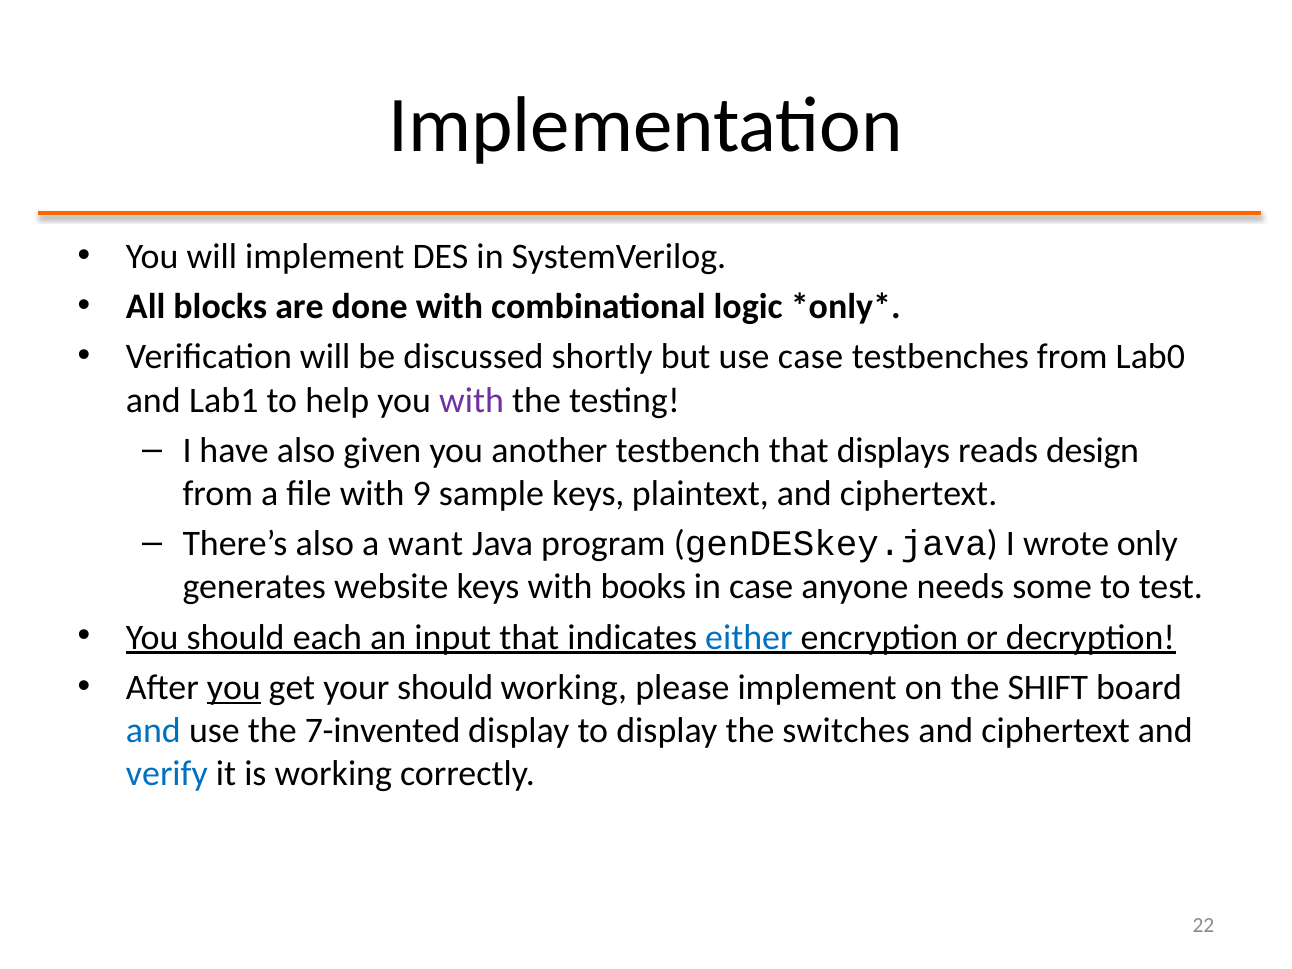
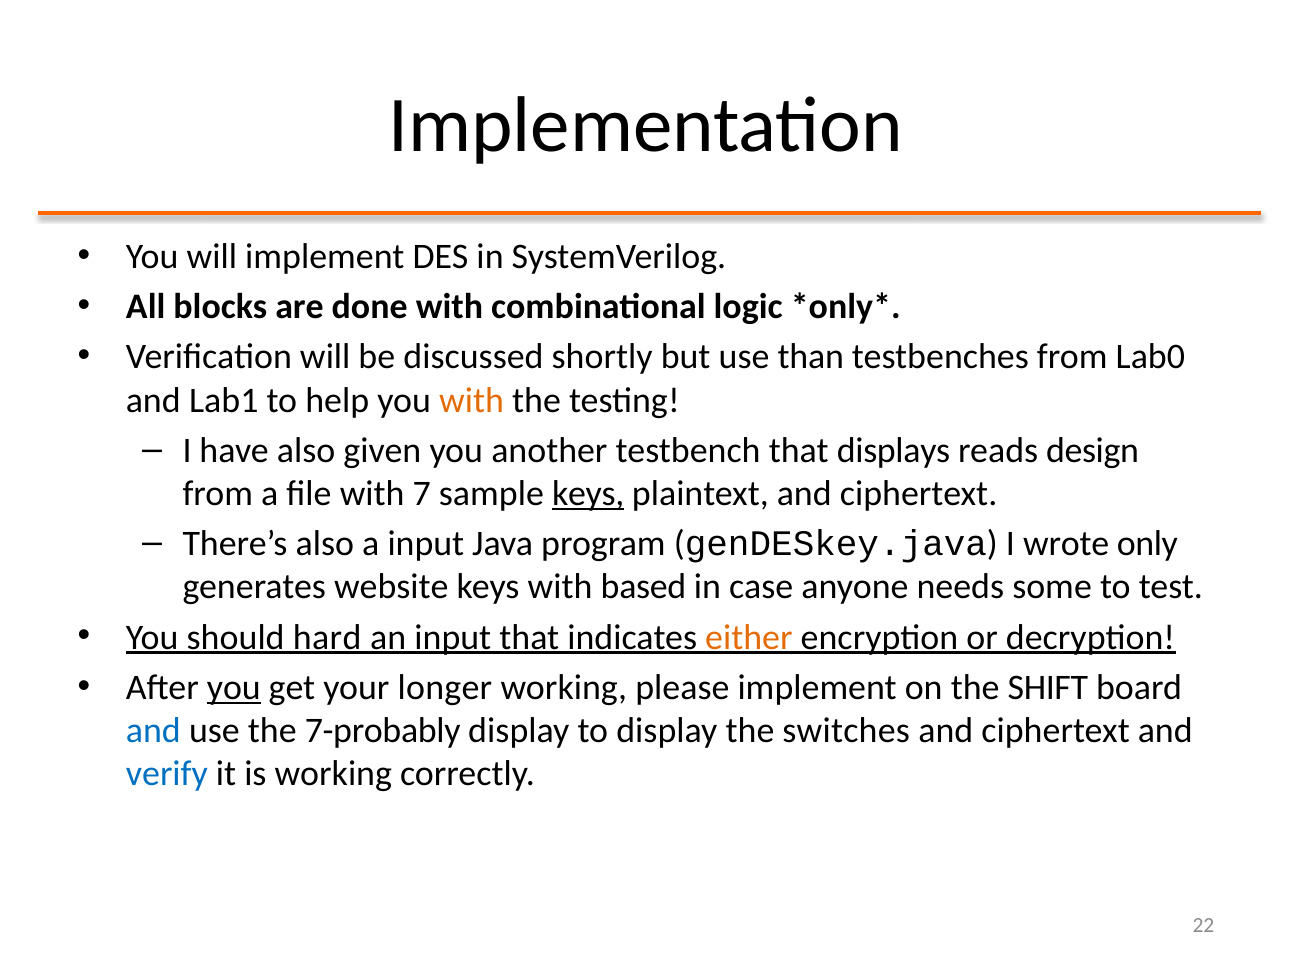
use case: case -> than
with at (472, 400) colour: purple -> orange
9: 9 -> 7
keys at (588, 494) underline: none -> present
a want: want -> input
books: books -> based
each: each -> hard
either colour: blue -> orange
your should: should -> longer
7-invented: 7-invented -> 7-probably
